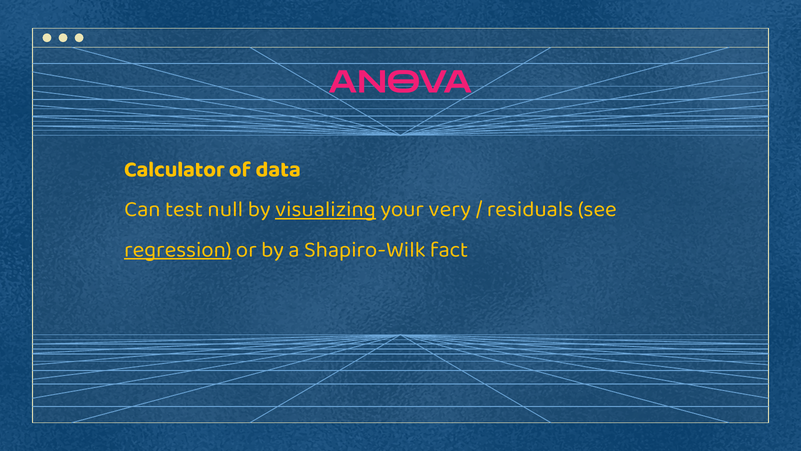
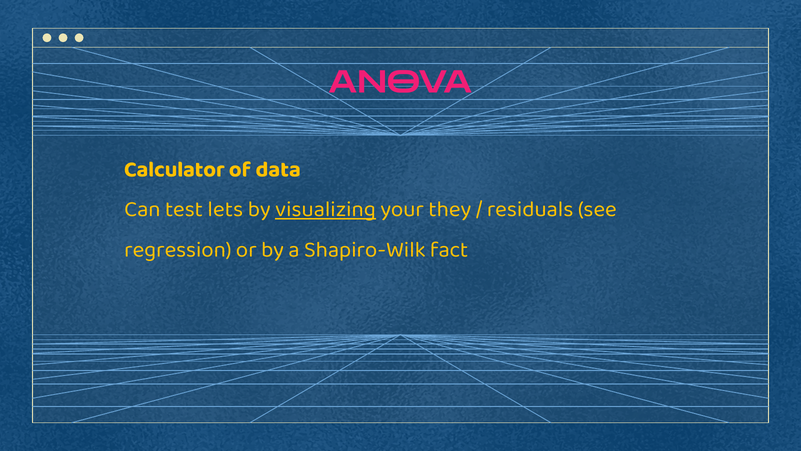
null: null -> lets
very: very -> they
regression underline: present -> none
